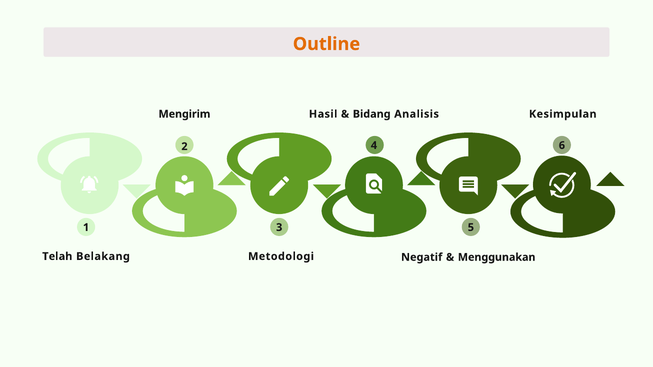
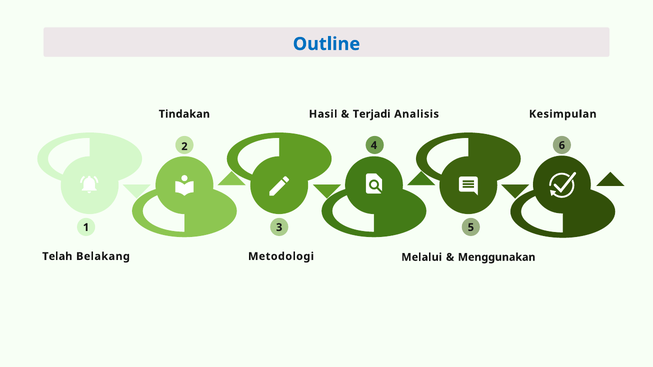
Outline colour: orange -> blue
Mengirim: Mengirim -> Tindakan
Bidang: Bidang -> Terjadi
Negatif: Negatif -> Melalui
